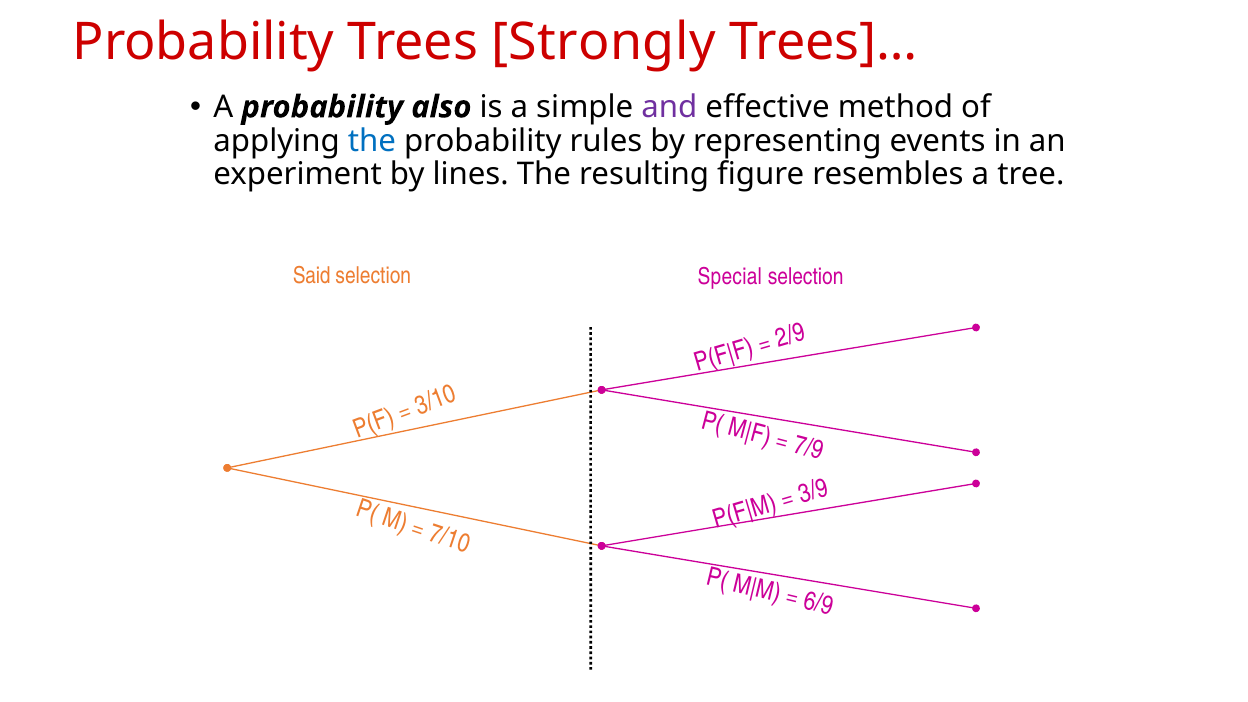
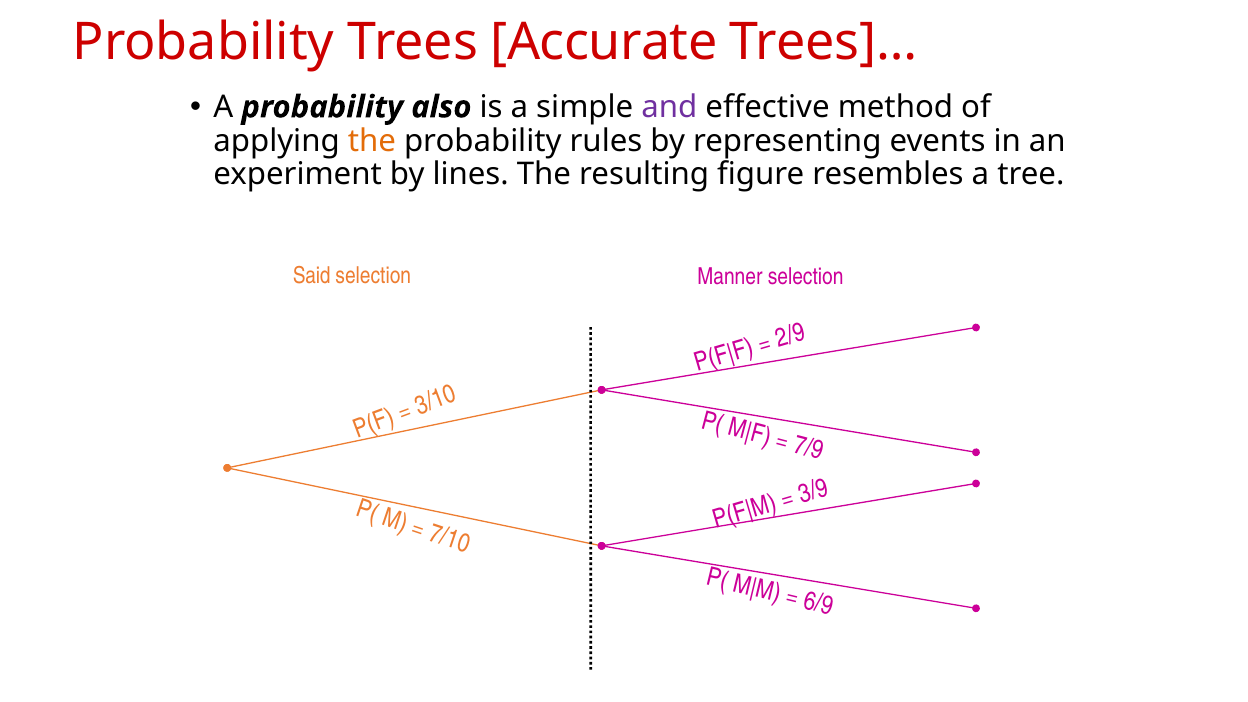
Strongly: Strongly -> Accurate
the at (372, 141) colour: blue -> orange
Special: Special -> Manner
